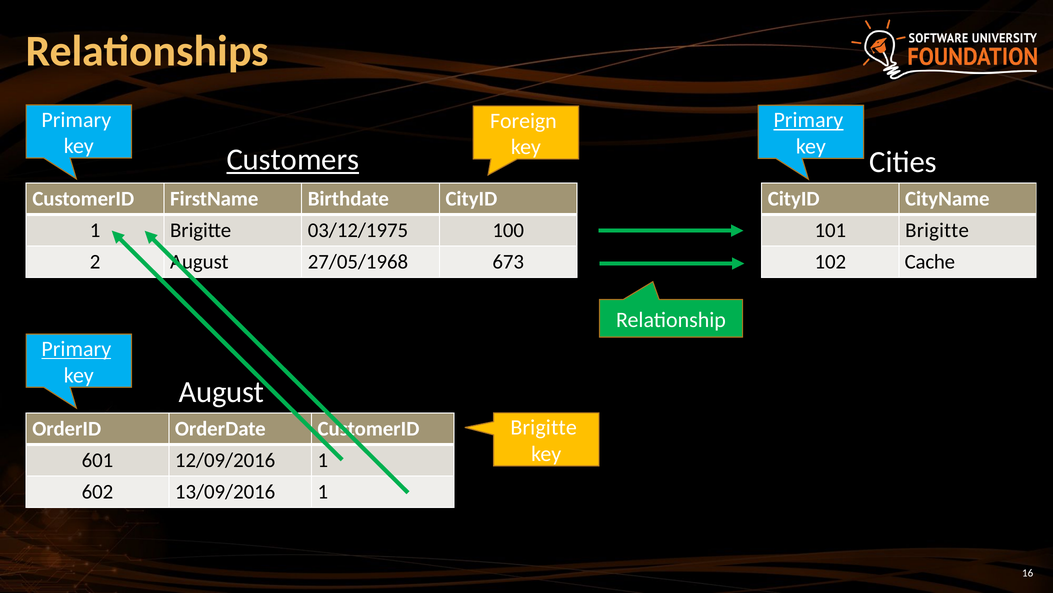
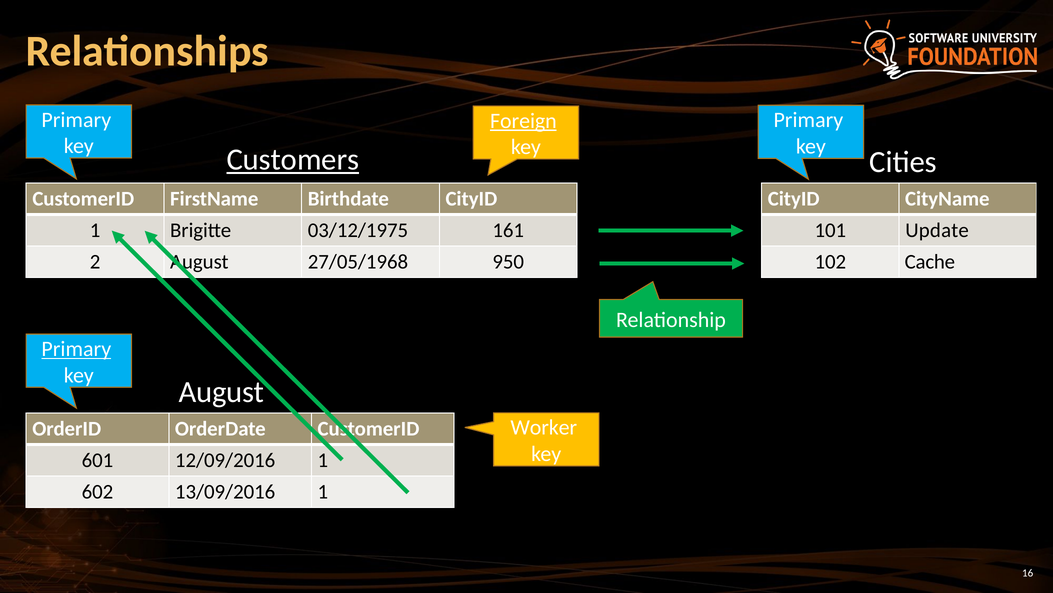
Primary at (808, 120) underline: present -> none
Foreign underline: none -> present
100: 100 -> 161
101 Brigitte: Brigitte -> Update
673: 673 -> 950
Brigitte at (544, 427): Brigitte -> Worker
